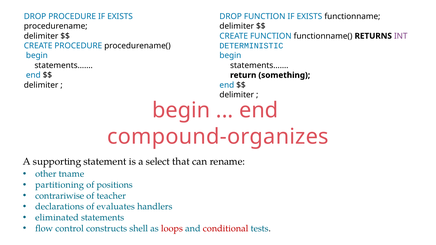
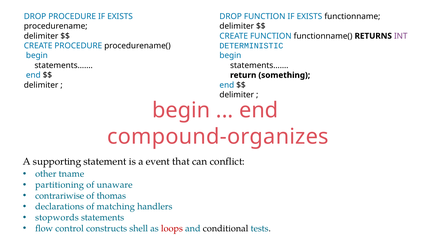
select: select -> event
rename: rename -> conflict
positions: positions -> unaware
teacher: teacher -> thomas
evaluates: evaluates -> matching
eliminated: eliminated -> stopwords
conditional colour: red -> black
